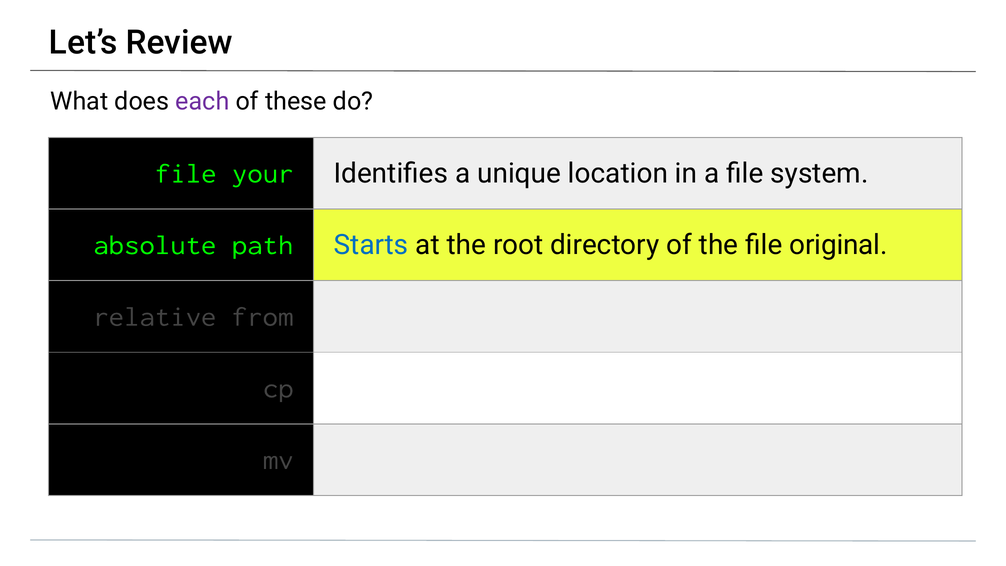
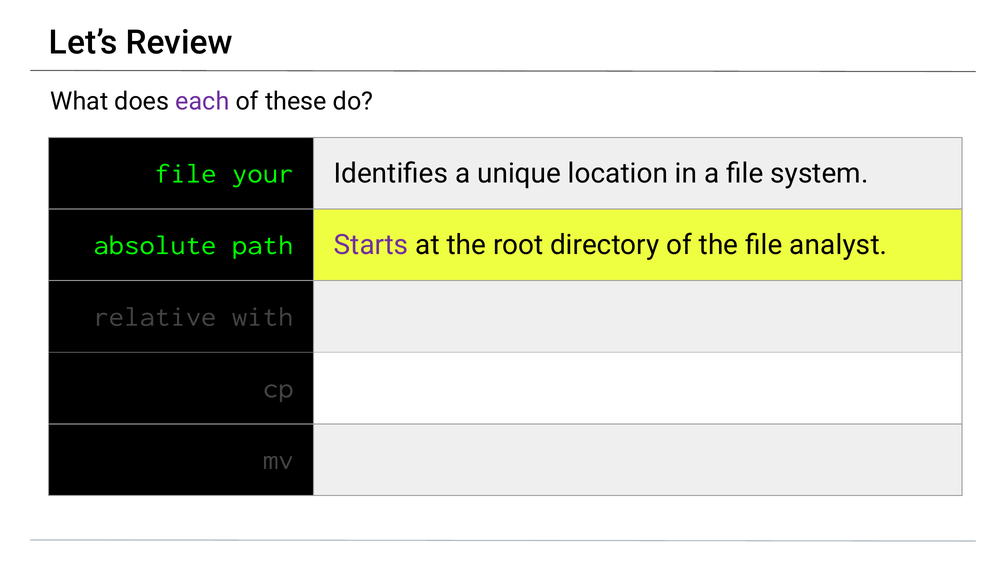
Starts colour: blue -> purple
original: original -> analyst
relative from: from -> with
